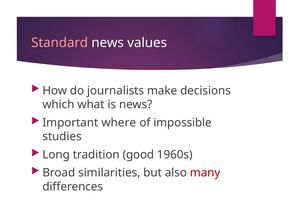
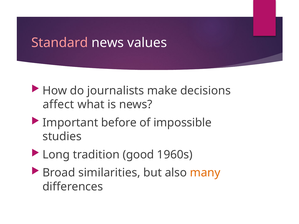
which: which -> affect
where: where -> before
many colour: red -> orange
